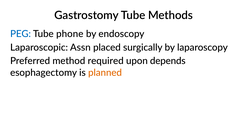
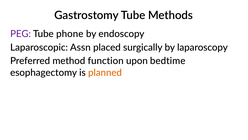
PEG colour: blue -> purple
required: required -> function
depends: depends -> bedtime
